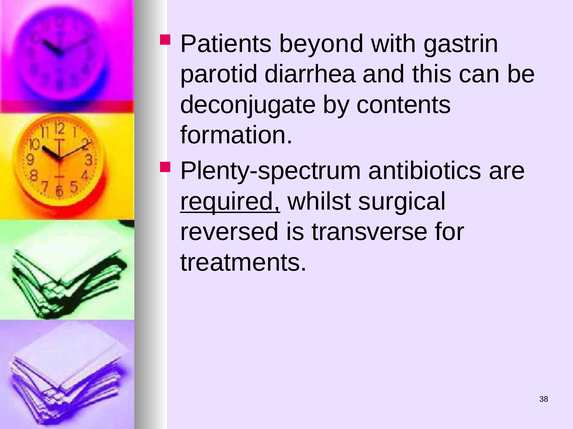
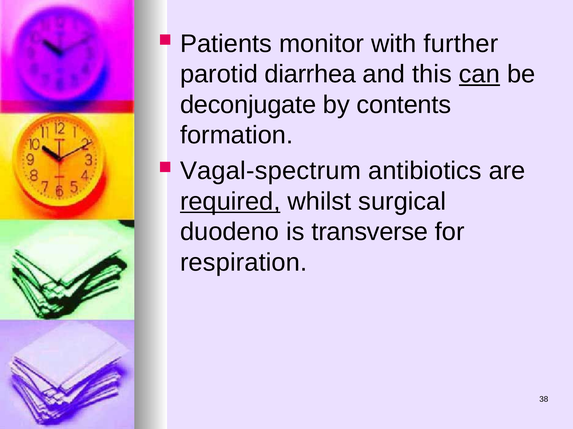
beyond: beyond -> monitor
gastrin: gastrin -> further
can underline: none -> present
Plenty-spectrum: Plenty-spectrum -> Vagal-spectrum
reversed: reversed -> duodeno
treatments: treatments -> respiration
